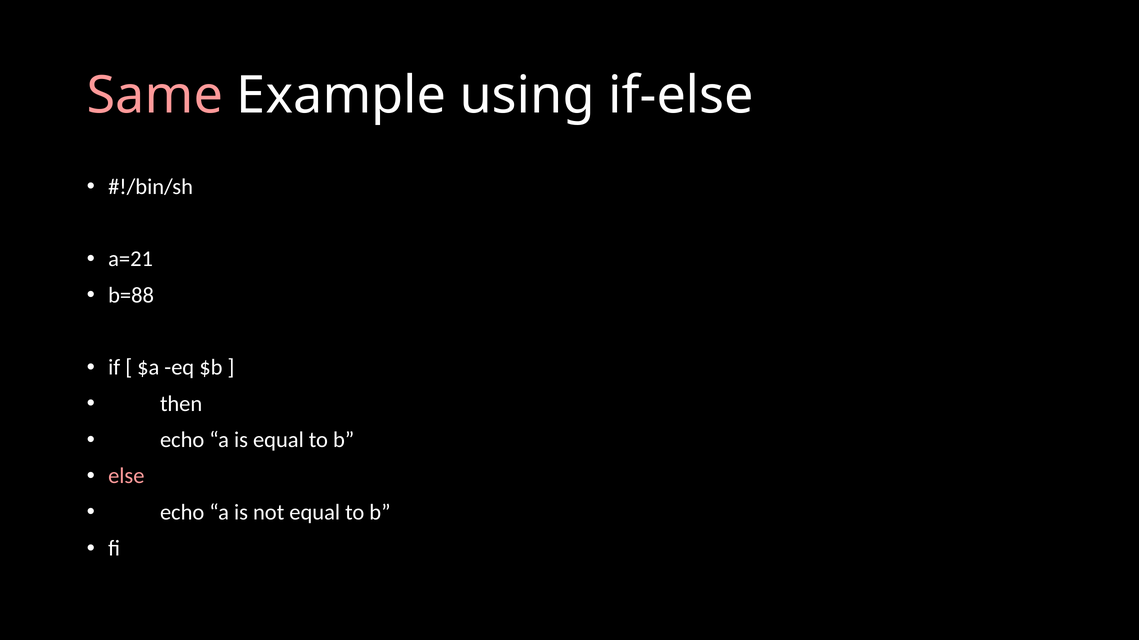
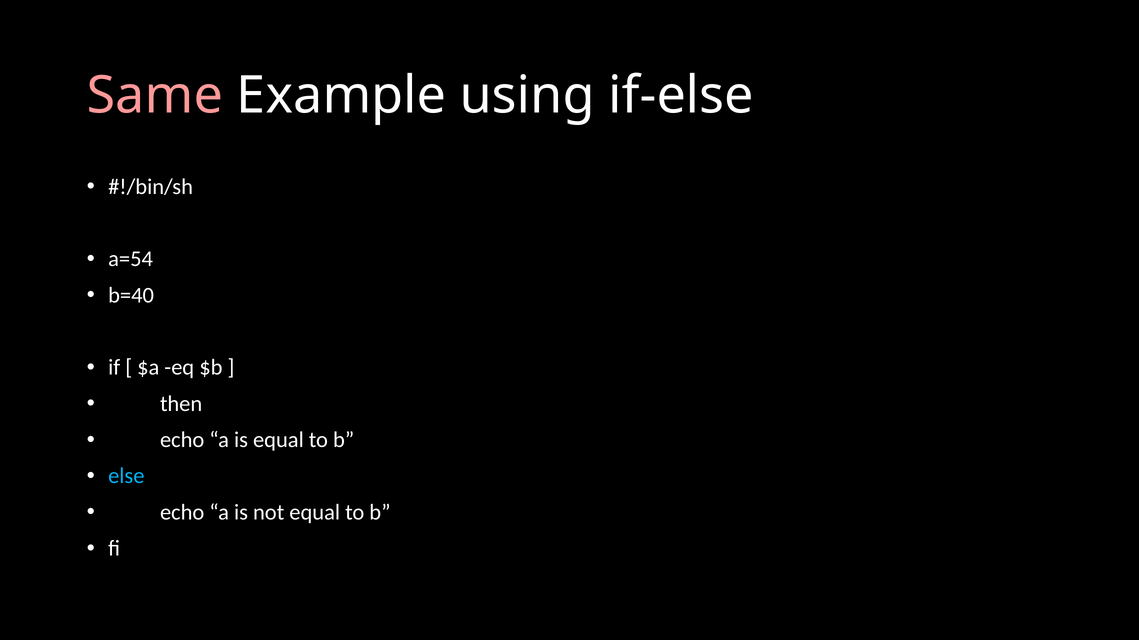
a=21: a=21 -> a=54
b=88: b=88 -> b=40
else colour: pink -> light blue
